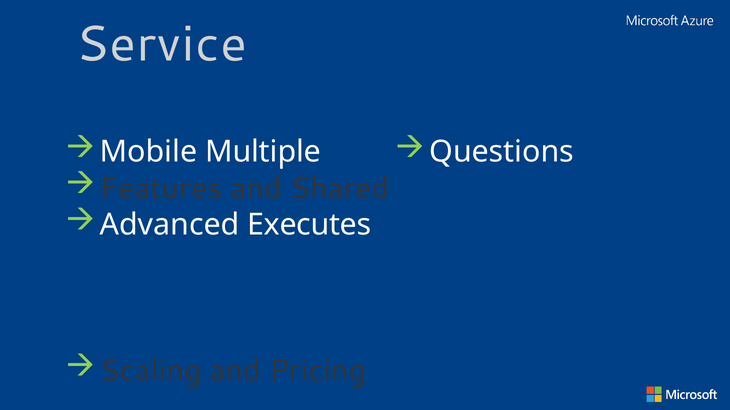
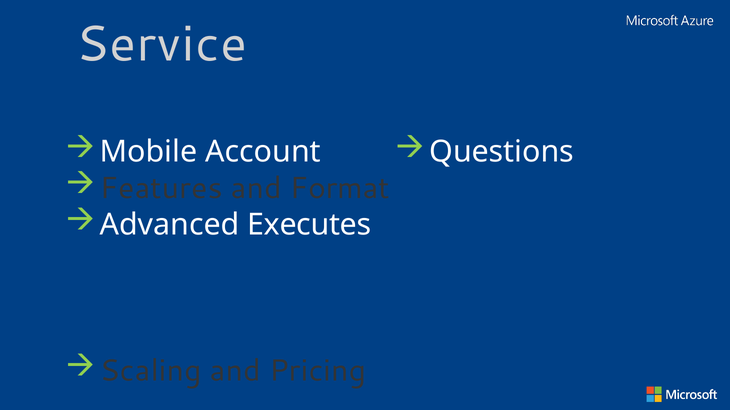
Multiple: Multiple -> Account
Shared: Shared -> Format
